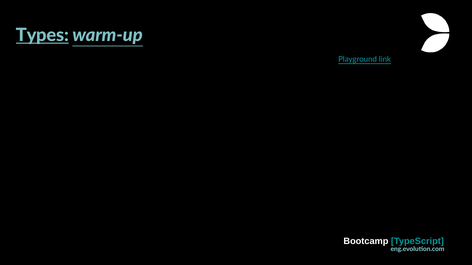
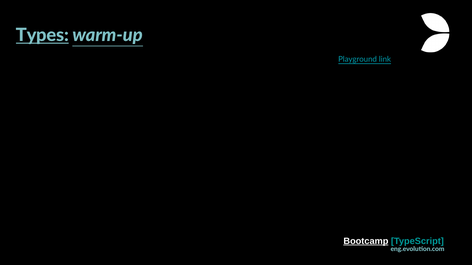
Bootcamp underline: none -> present
